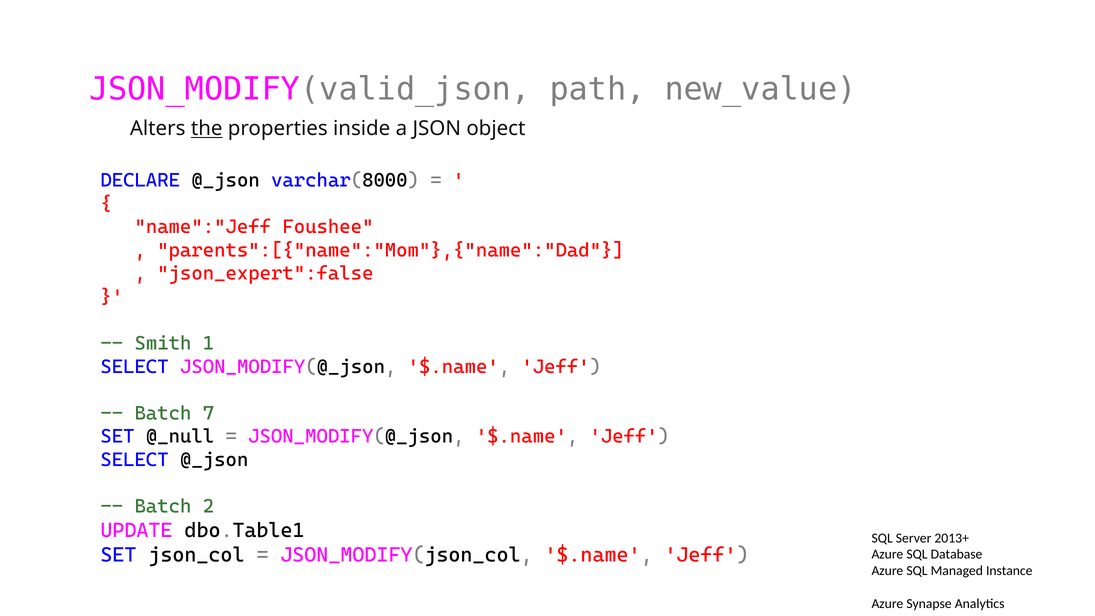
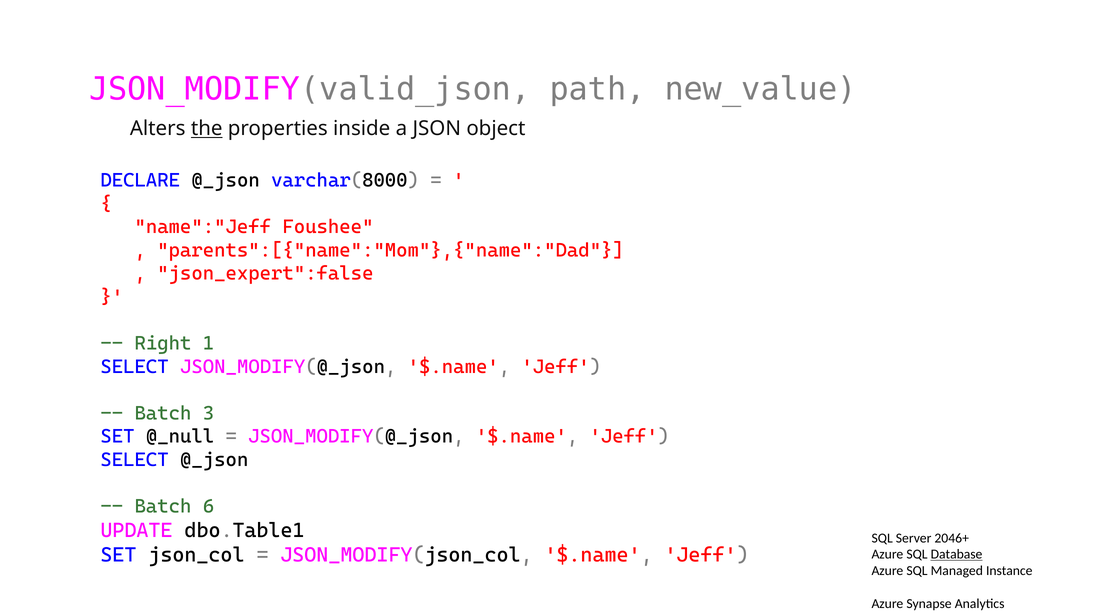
Smith: Smith -> Right
7: 7 -> 3
2: 2 -> 6
2013+: 2013+ -> 2046+
Database underline: none -> present
